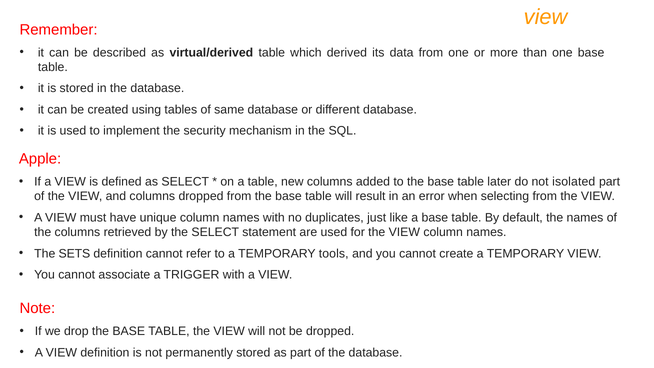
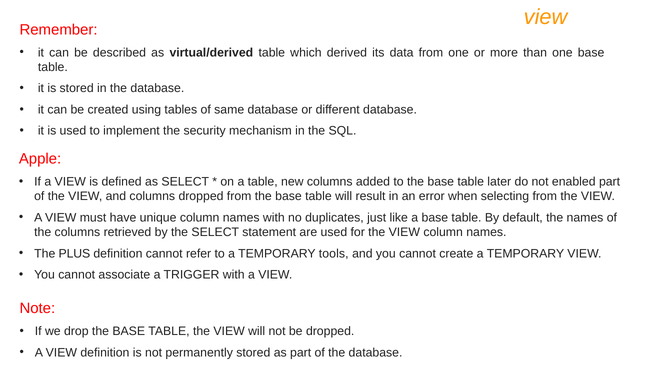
isolated: isolated -> enabled
SETS: SETS -> PLUS
